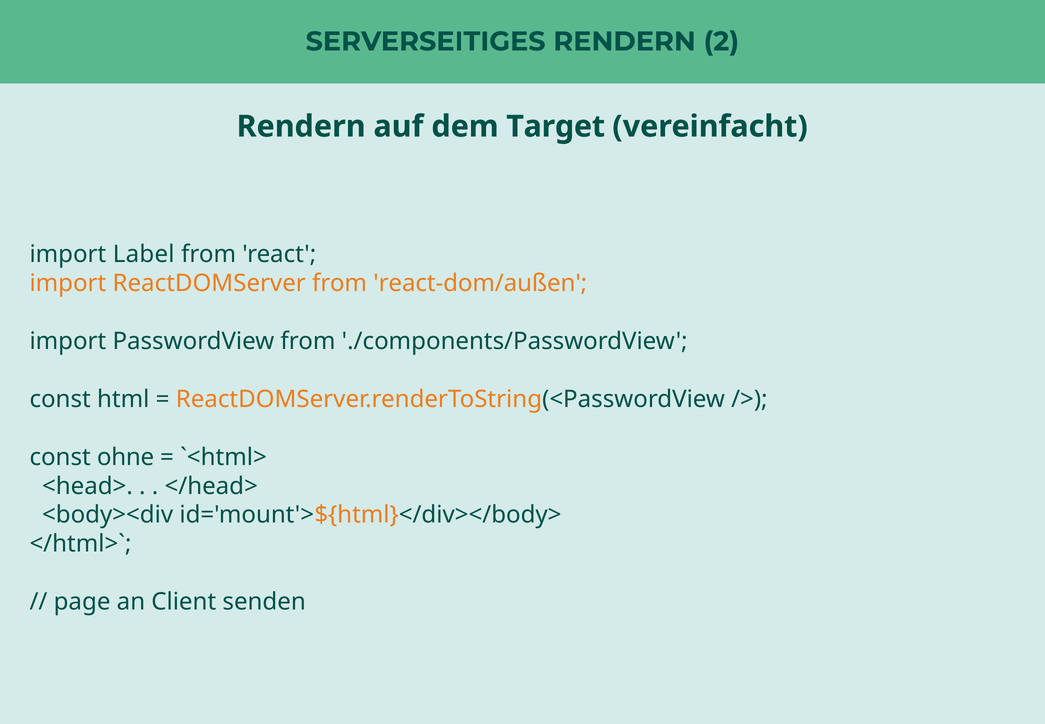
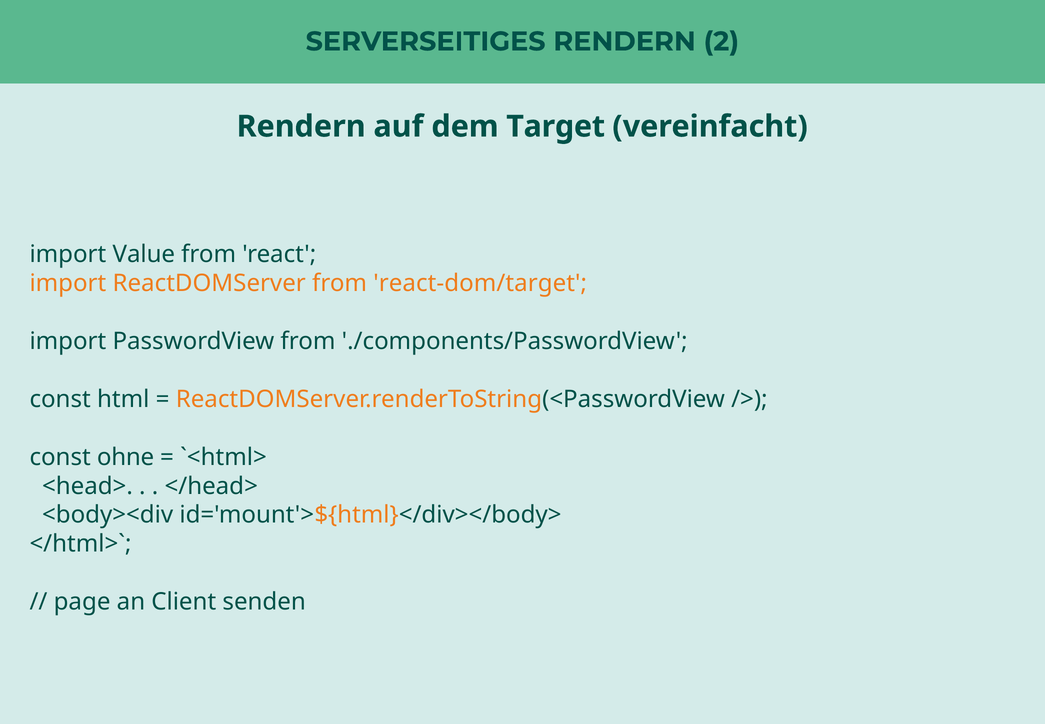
Label: Label -> Value
react-dom/außen: react-dom/außen -> react-dom/target
